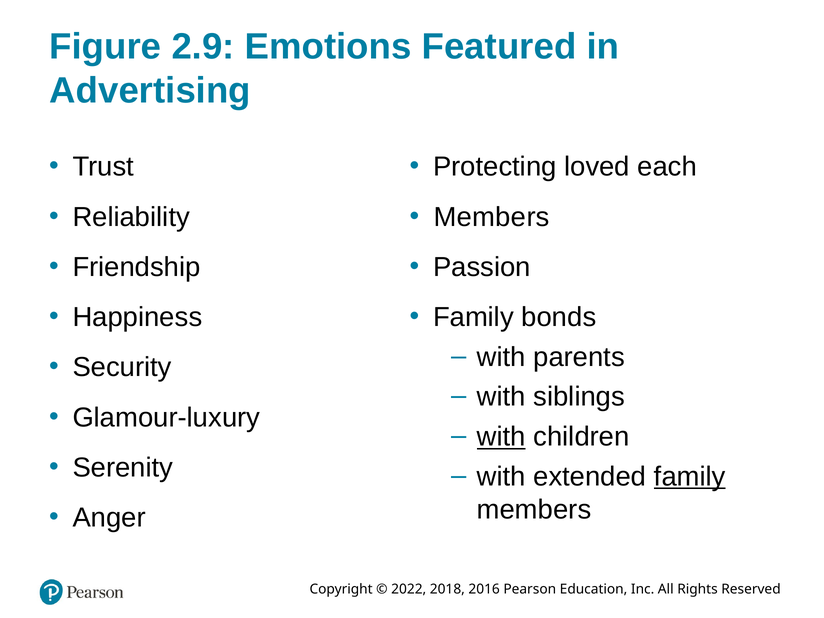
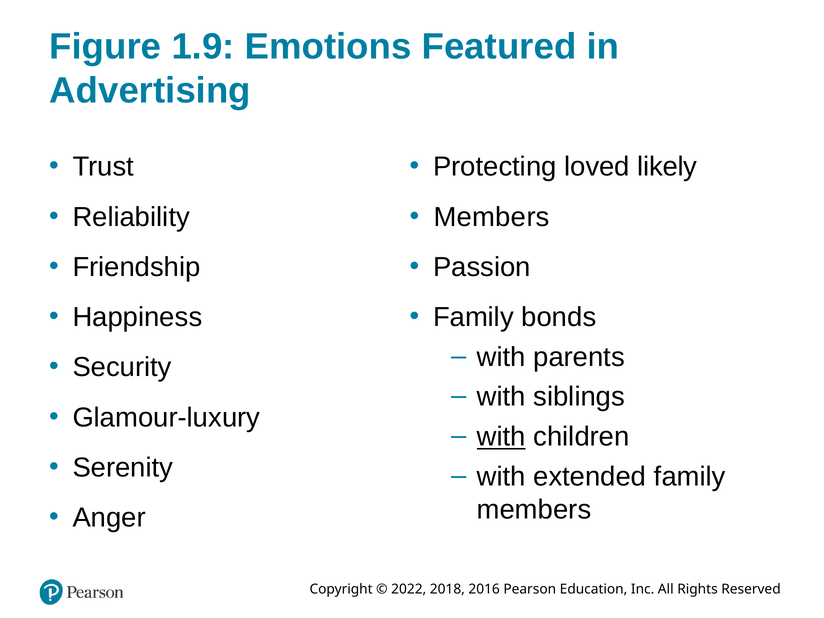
2.9: 2.9 -> 1.9
each: each -> likely
family at (690, 477) underline: present -> none
